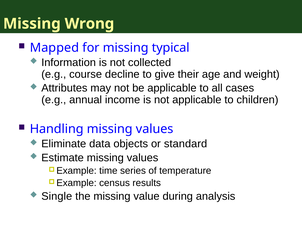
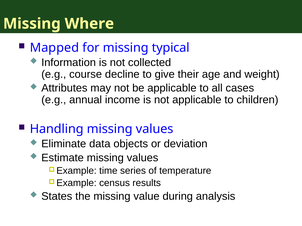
Wrong: Wrong -> Where
standard: standard -> deviation
Single: Single -> States
